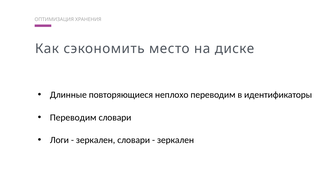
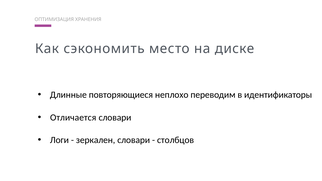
Переводим at (73, 118): Переводим -> Отличается
зеркален at (176, 140): зеркален -> столбцов
